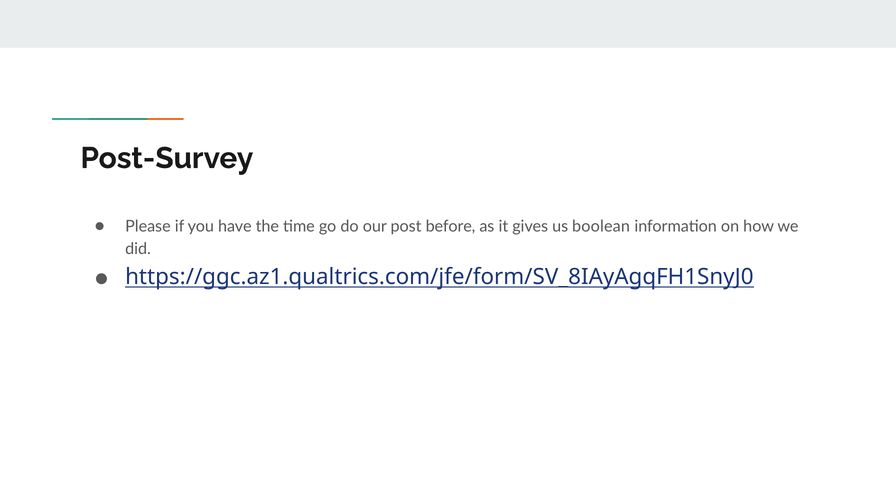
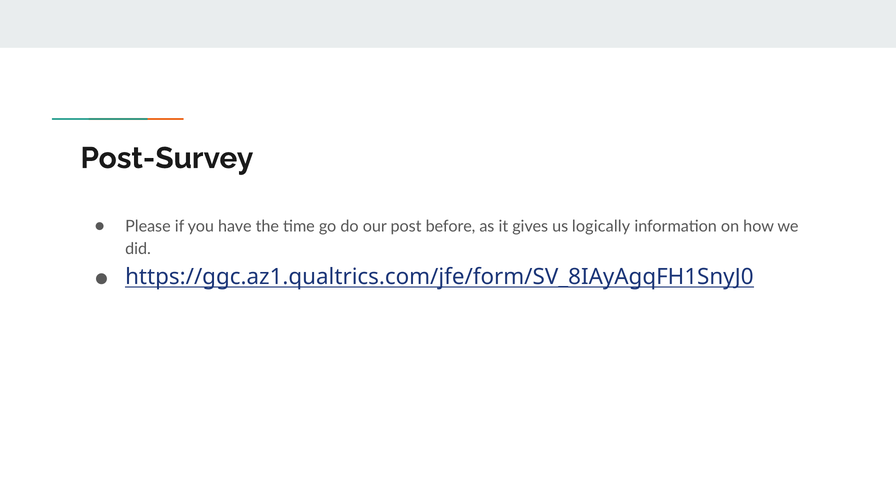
boolean: boolean -> logically
